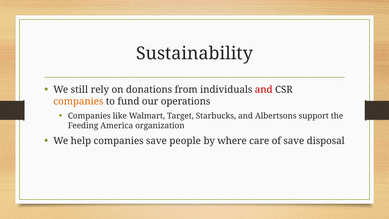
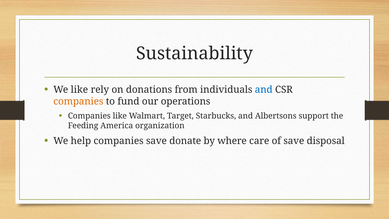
We still: still -> like
and at (264, 90) colour: red -> blue
people: people -> donate
